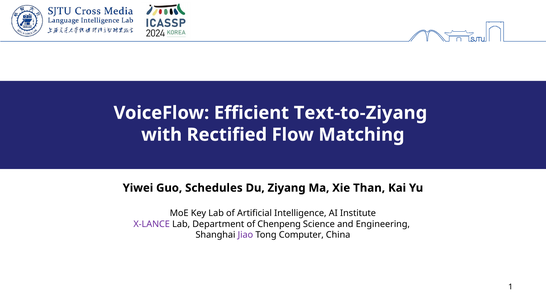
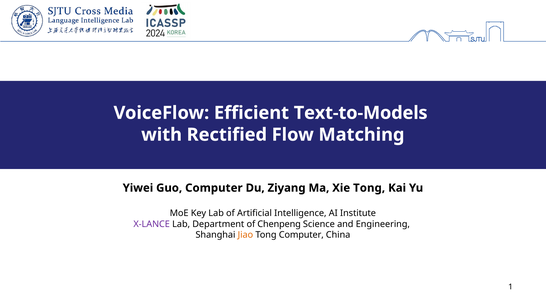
Text-to-Ziyang: Text-to-Ziyang -> Text-to-Models
Guo Schedules: Schedules -> Computer
Xie Than: Than -> Tong
Jiao colour: purple -> orange
